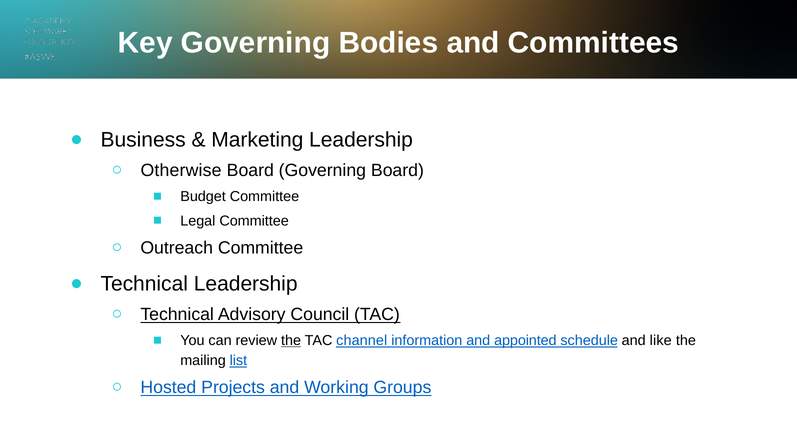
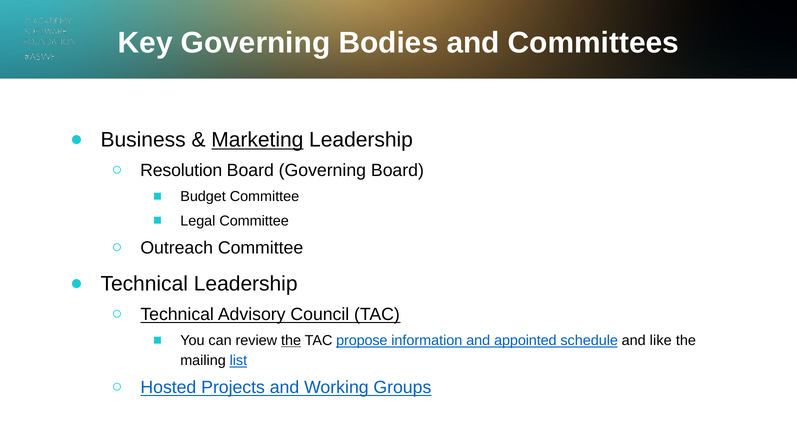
Marketing underline: none -> present
Otherwise: Otherwise -> Resolution
channel: channel -> propose
